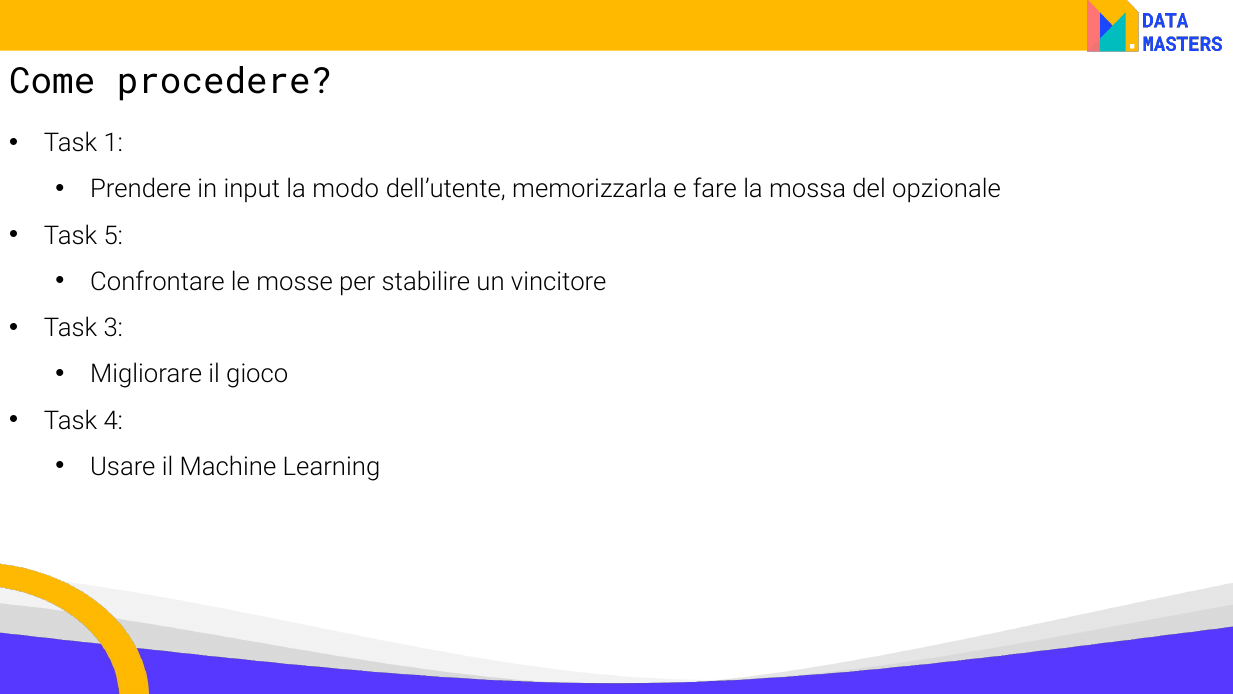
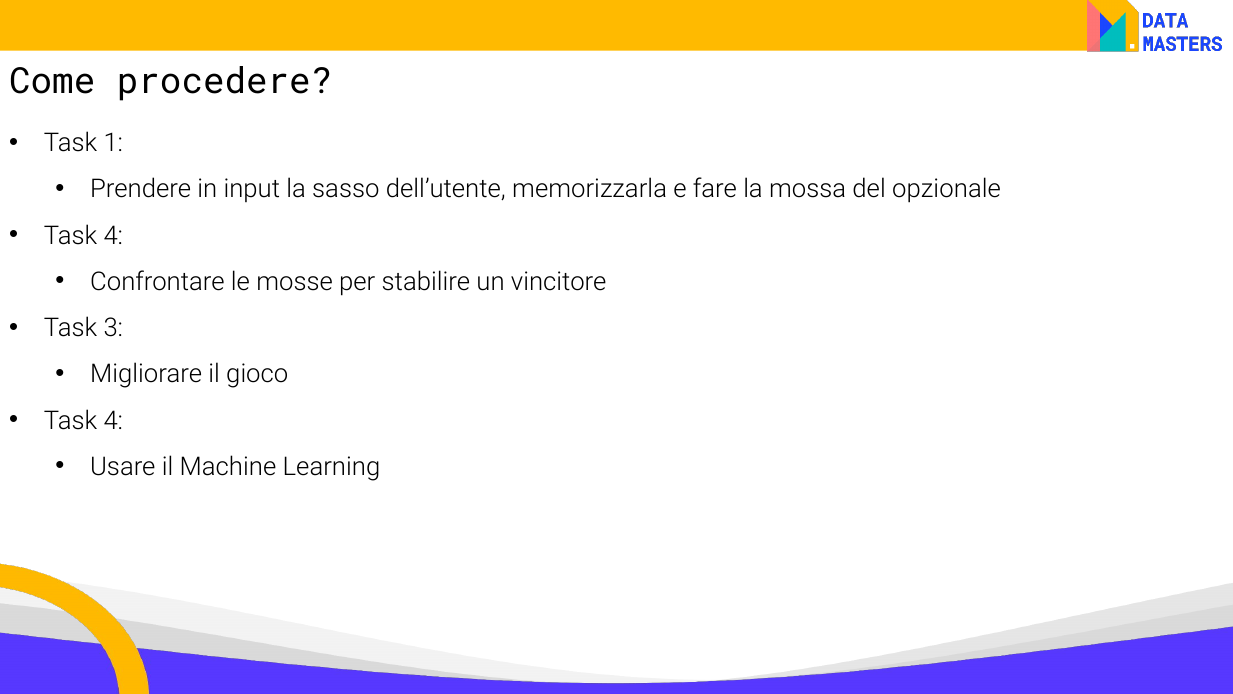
modo: modo -> sasso
5 at (113, 235): 5 -> 4
